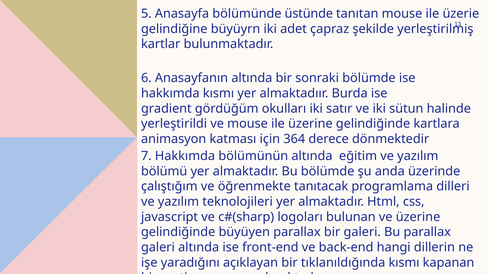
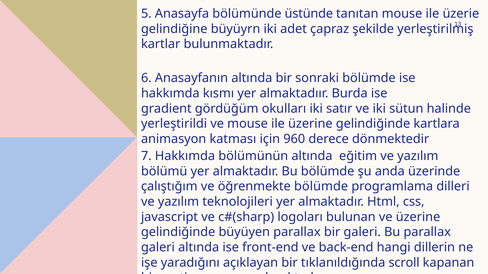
364: 364 -> 960
öğrenmekte tanıtacak: tanıtacak -> bölümde
tıklanıldığında kısmı: kısmı -> scroll
